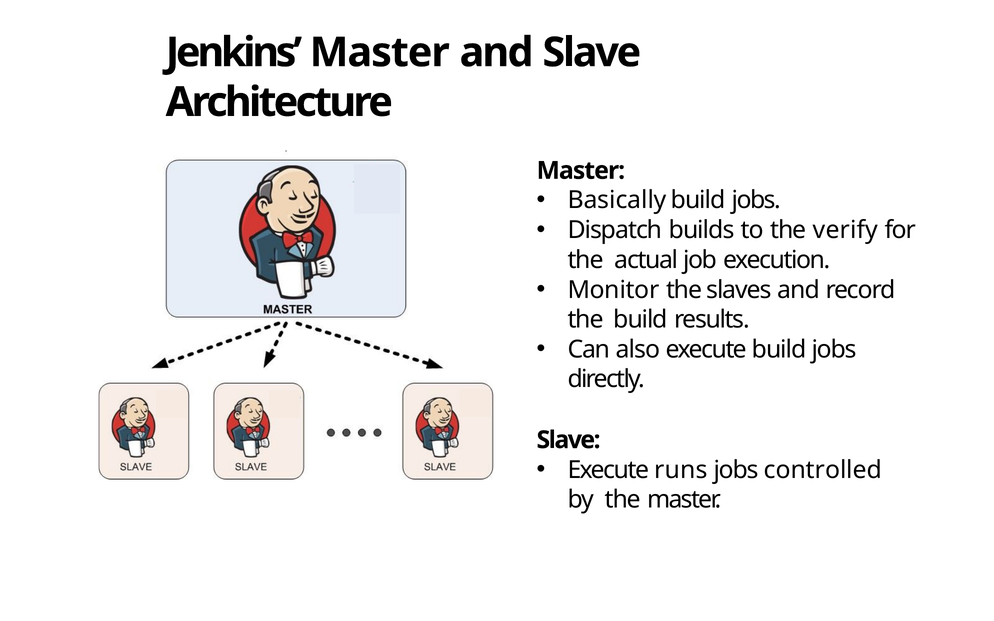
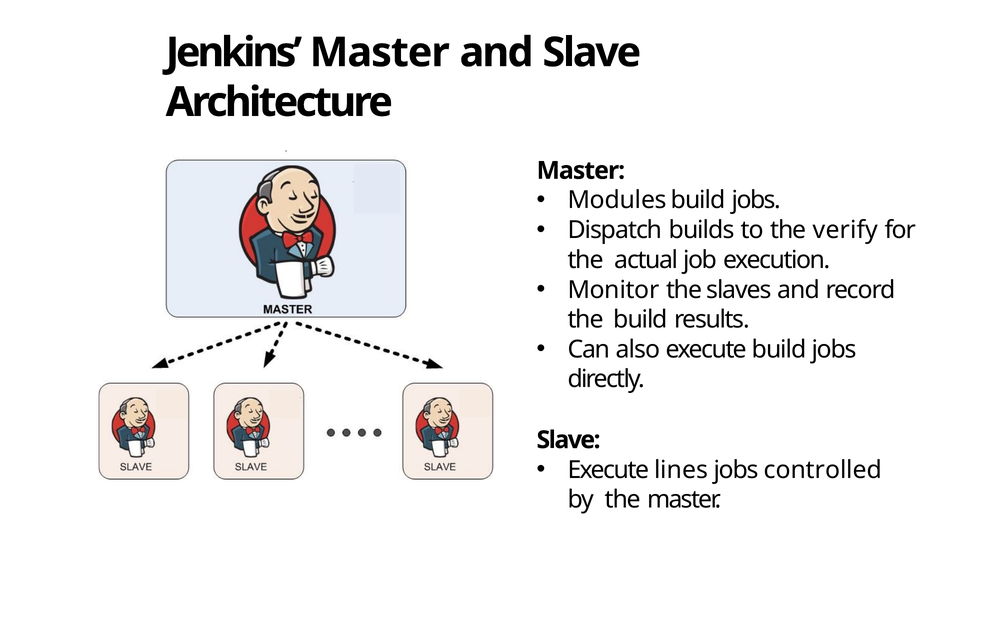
Basically: Basically -> Modules
runs: runs -> lines
